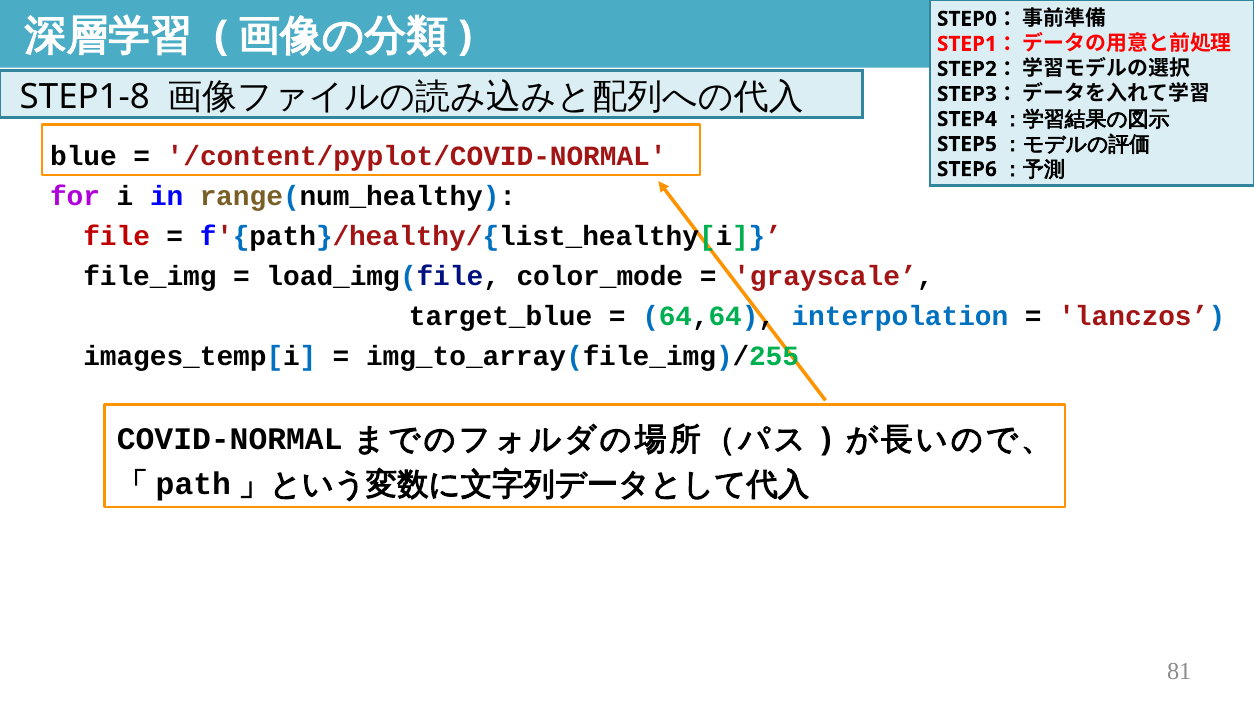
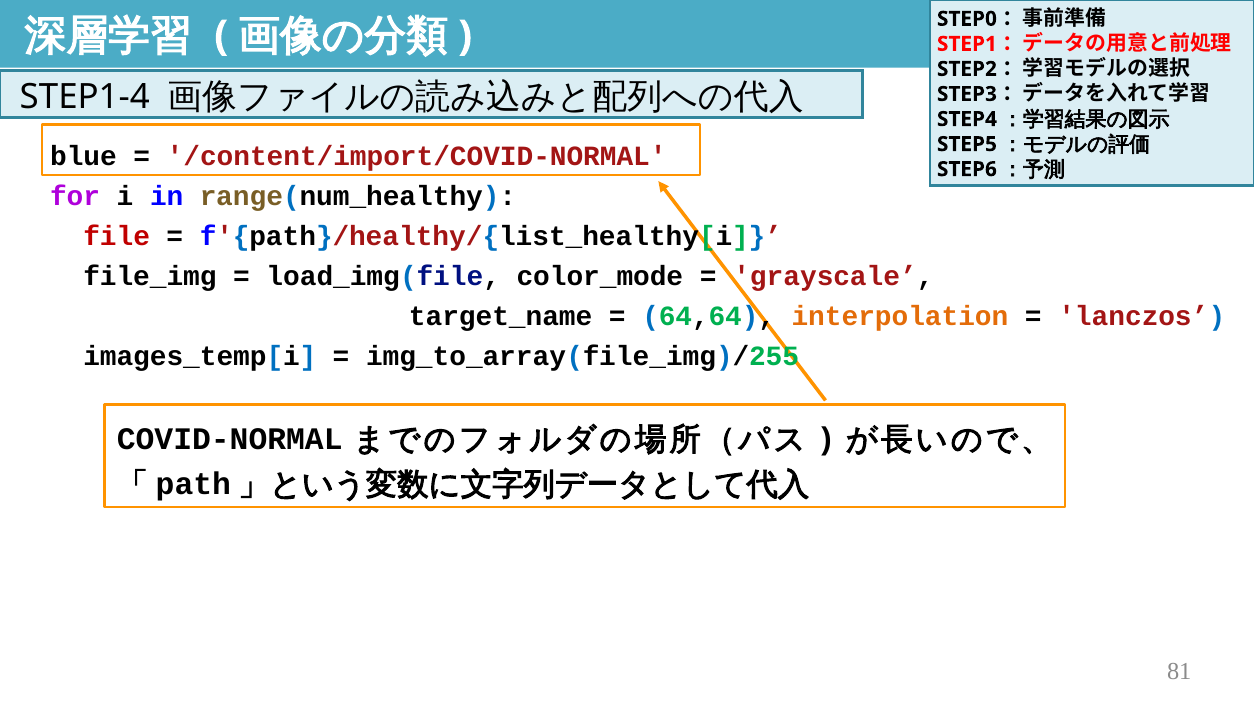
STEP1-8: STEP1-8 -> STEP1-4
/content/pyplot/COVID-NORMAL: /content/pyplot/COVID-NORMAL -> /content/import/COVID-NORMAL
target_blue: target_blue -> target_name
interpolation colour: blue -> orange
